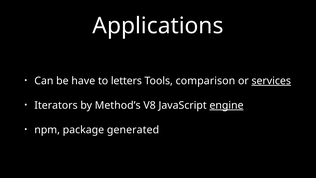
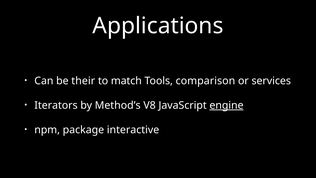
have: have -> their
letters: letters -> match
services underline: present -> none
generated: generated -> interactive
